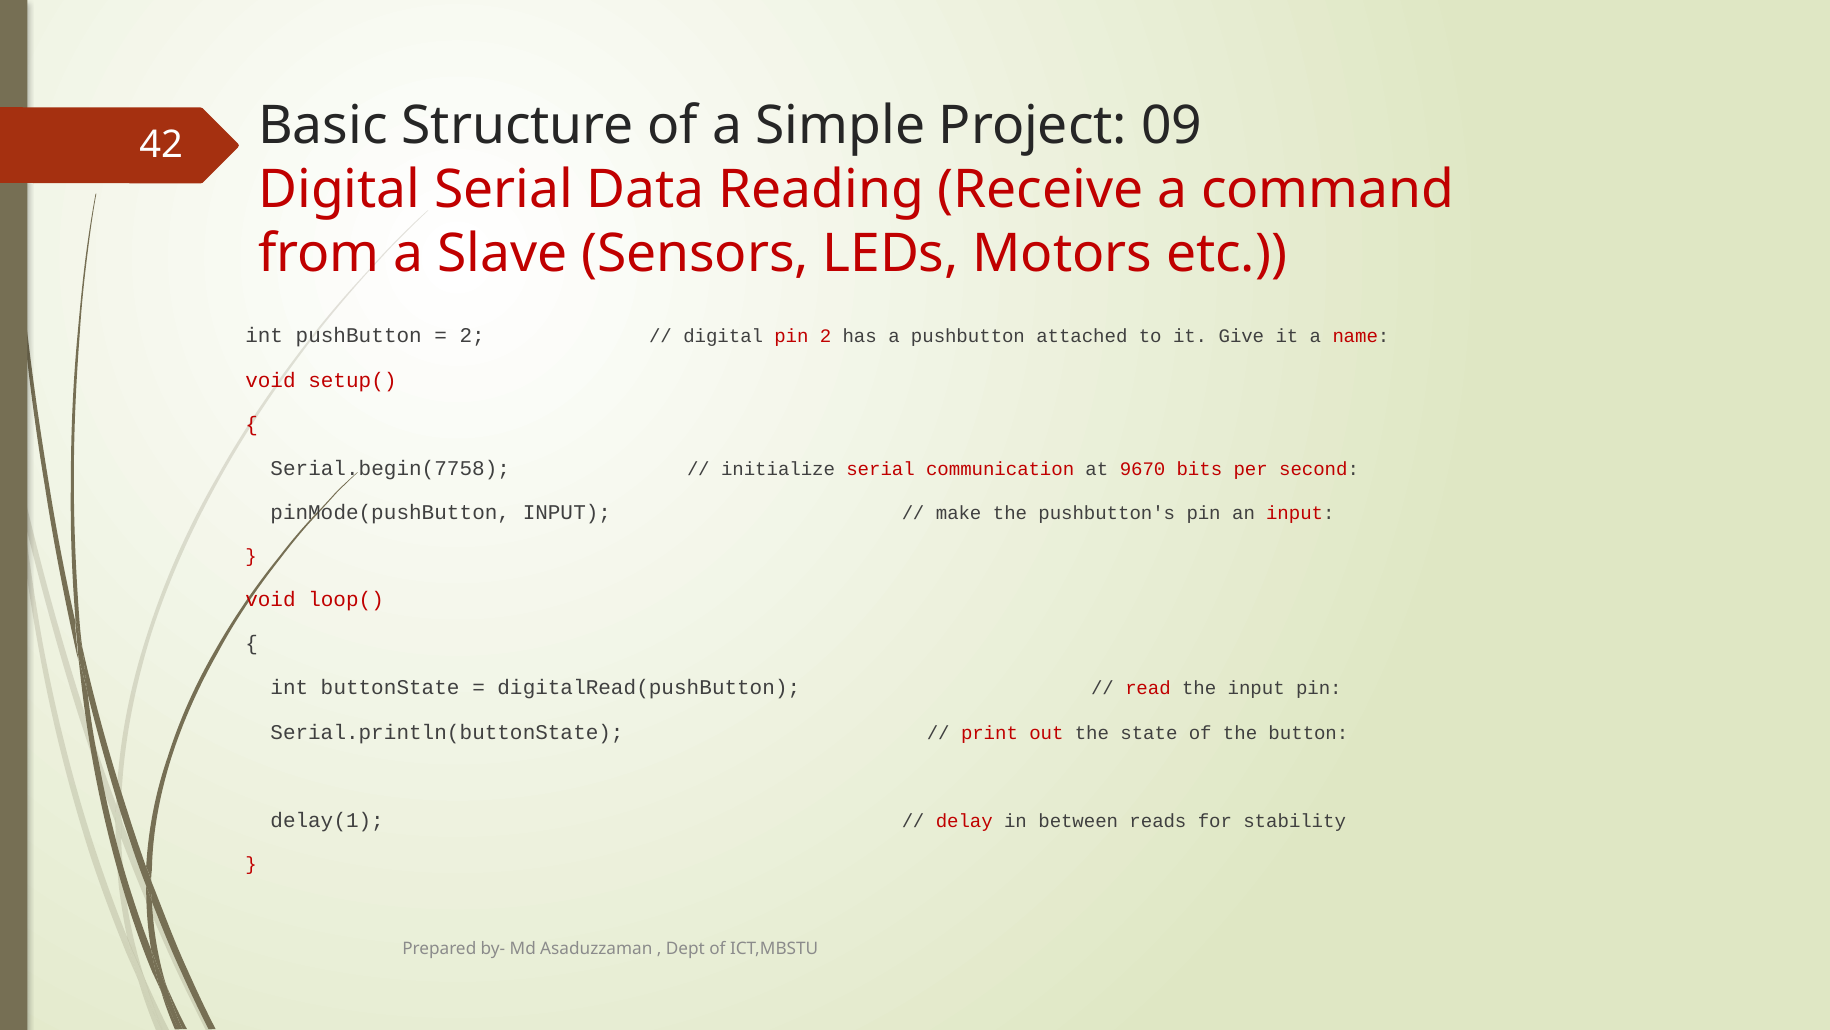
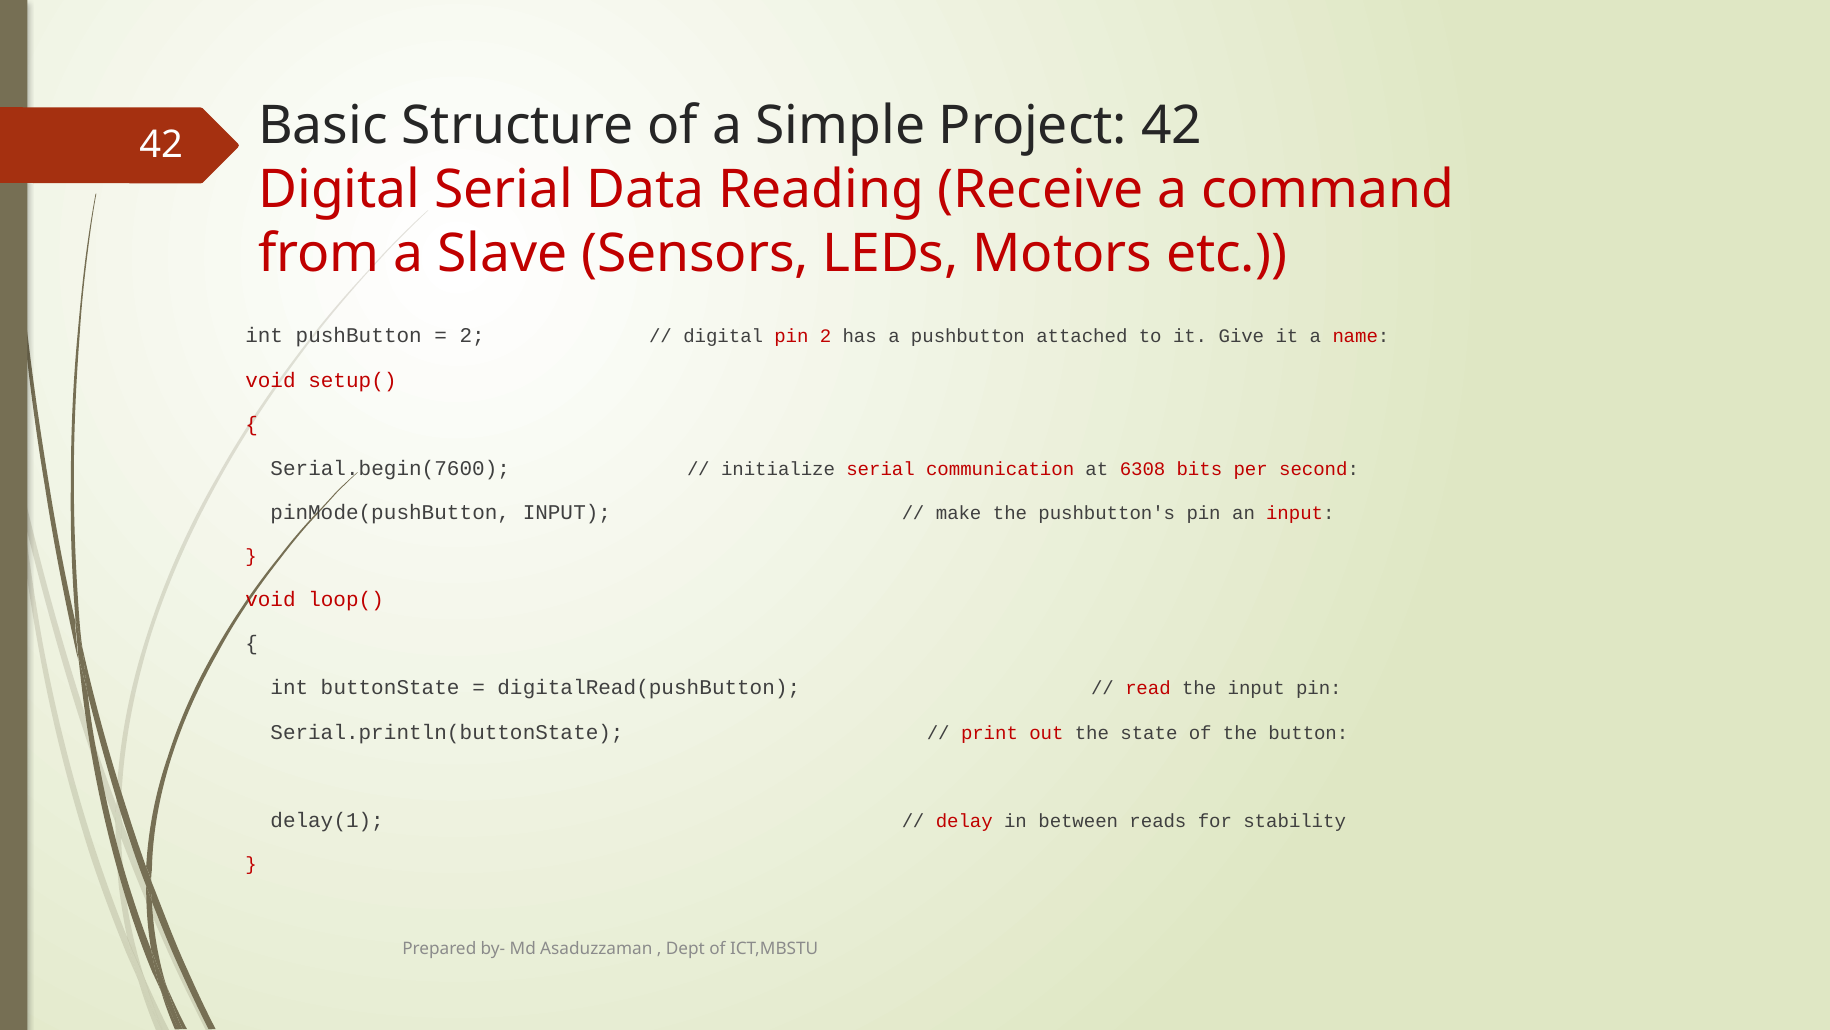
Project 09: 09 -> 42
Serial.begin(7758: Serial.begin(7758 -> Serial.begin(7600
9670: 9670 -> 6308
